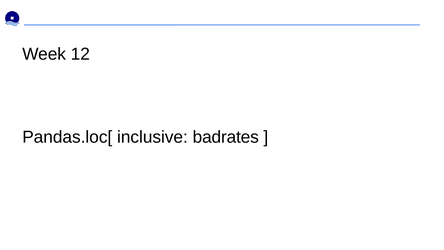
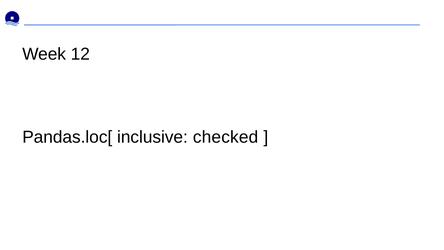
badrates: badrates -> checked
